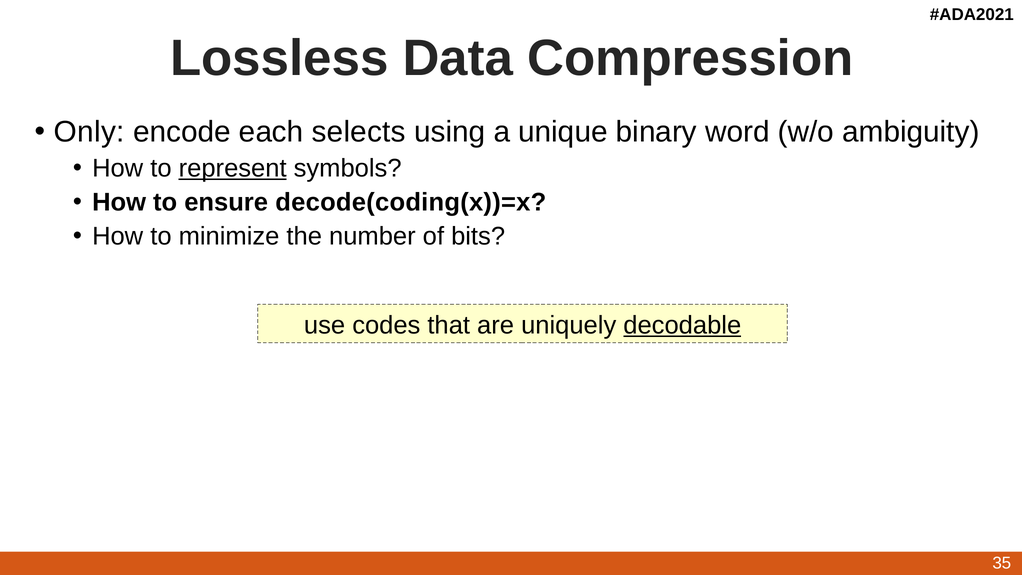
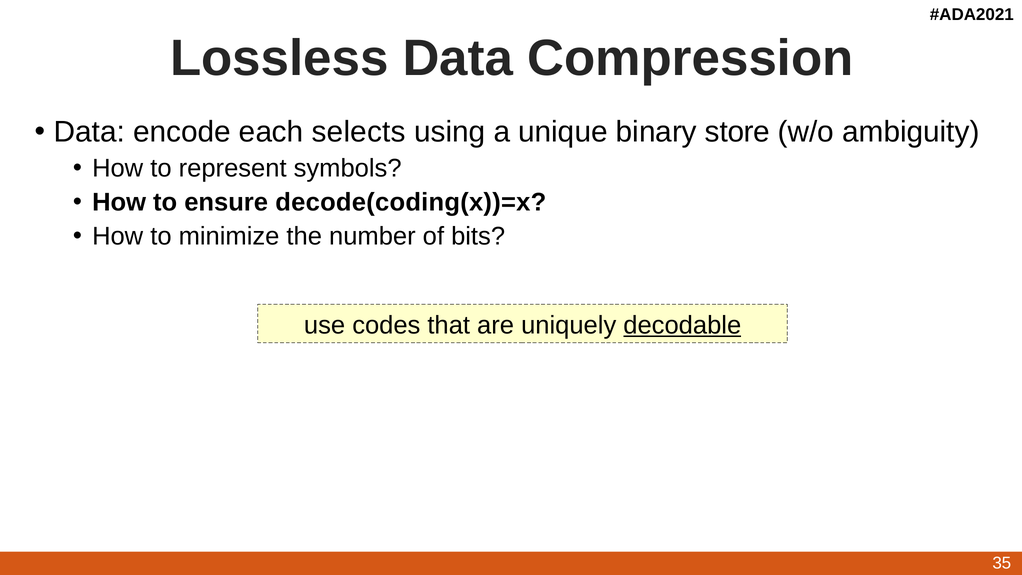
Only at (89, 132): Only -> Data
word: word -> store
represent underline: present -> none
